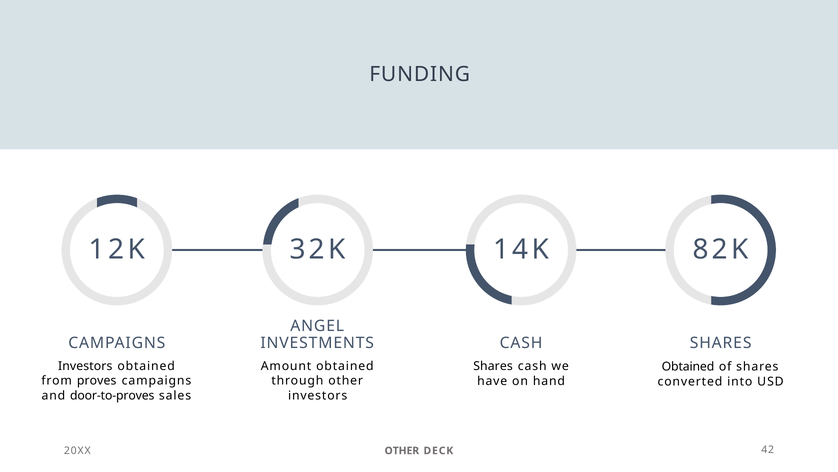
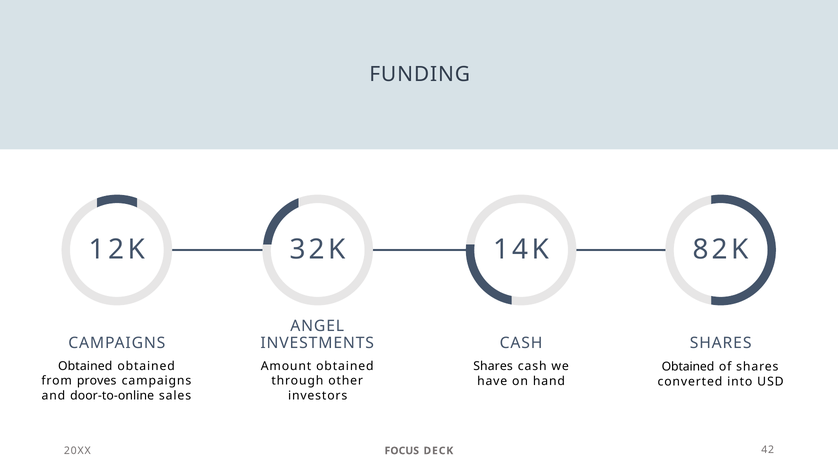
Investors at (85, 366): Investors -> Obtained
door-to-proves: door-to-proves -> door-to-online
20XX OTHER: OTHER -> FOCUS
